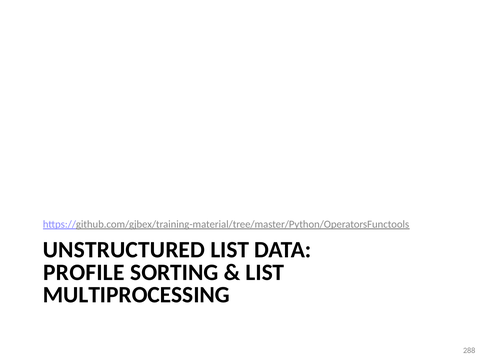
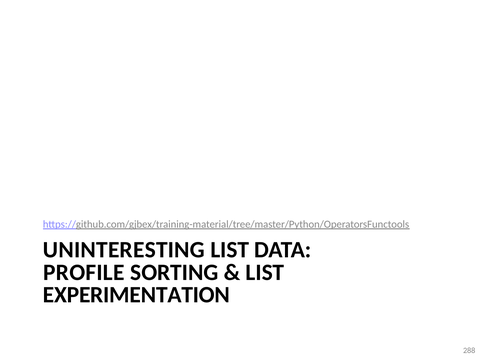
UNSTRUCTURED: UNSTRUCTURED -> UNINTERESTING
MULTIPROCESSING: MULTIPROCESSING -> EXPERIMENTATION
